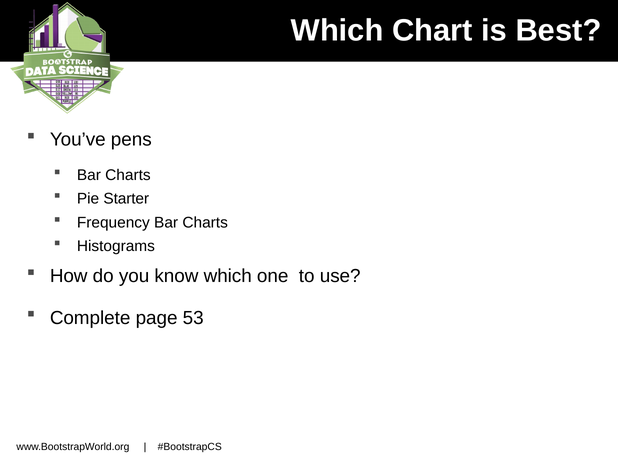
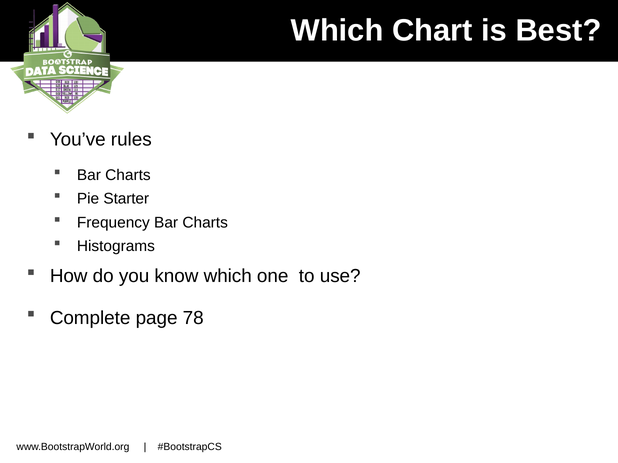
pens: pens -> rules
53: 53 -> 78
